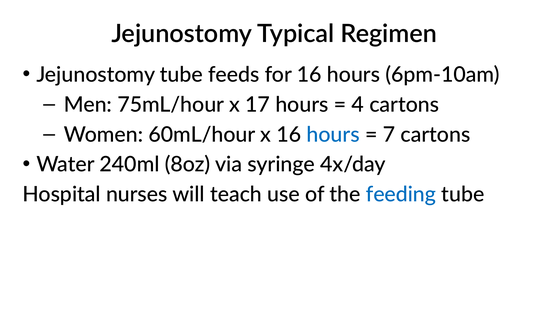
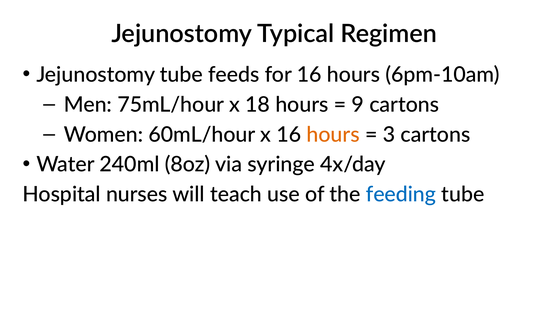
17: 17 -> 18
4: 4 -> 9
hours at (333, 135) colour: blue -> orange
7: 7 -> 3
